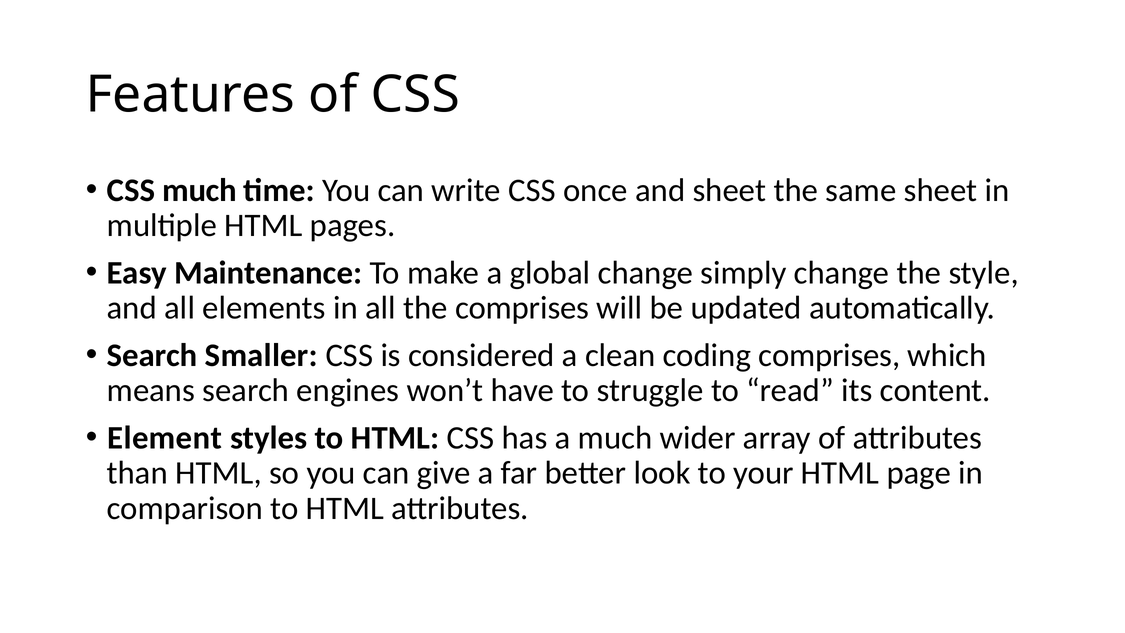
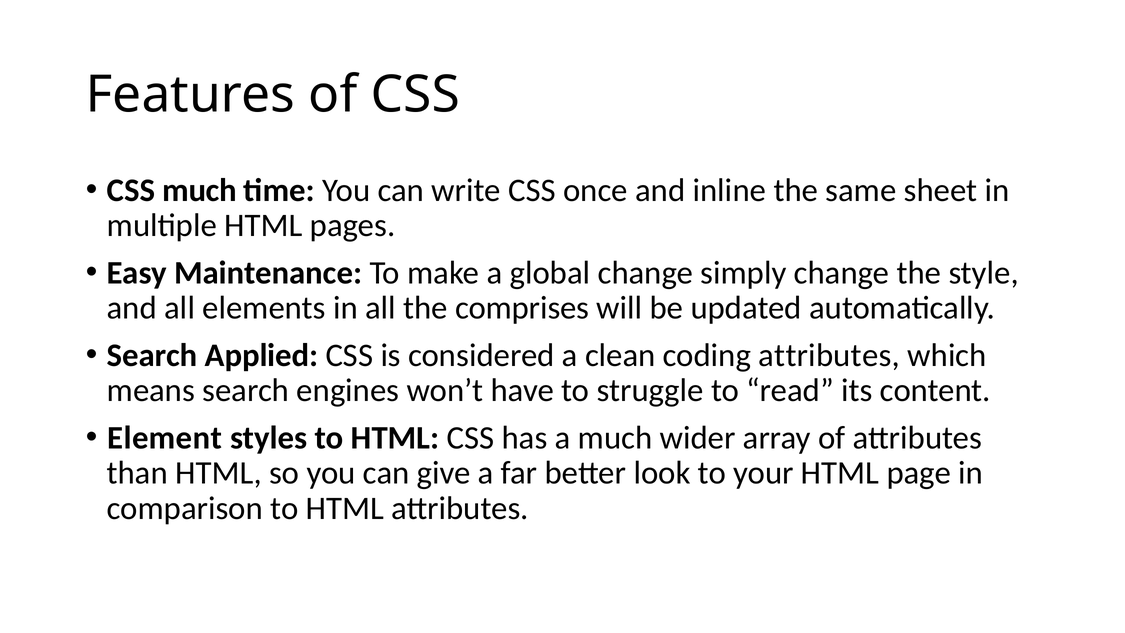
and sheet: sheet -> inline
Smaller: Smaller -> Applied
coding comprises: comprises -> attributes
